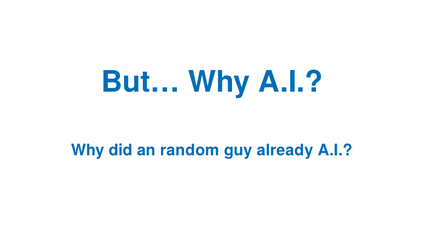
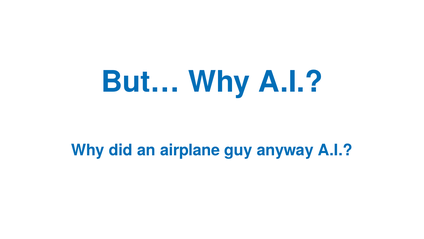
random: random -> airplane
already: already -> anyway
